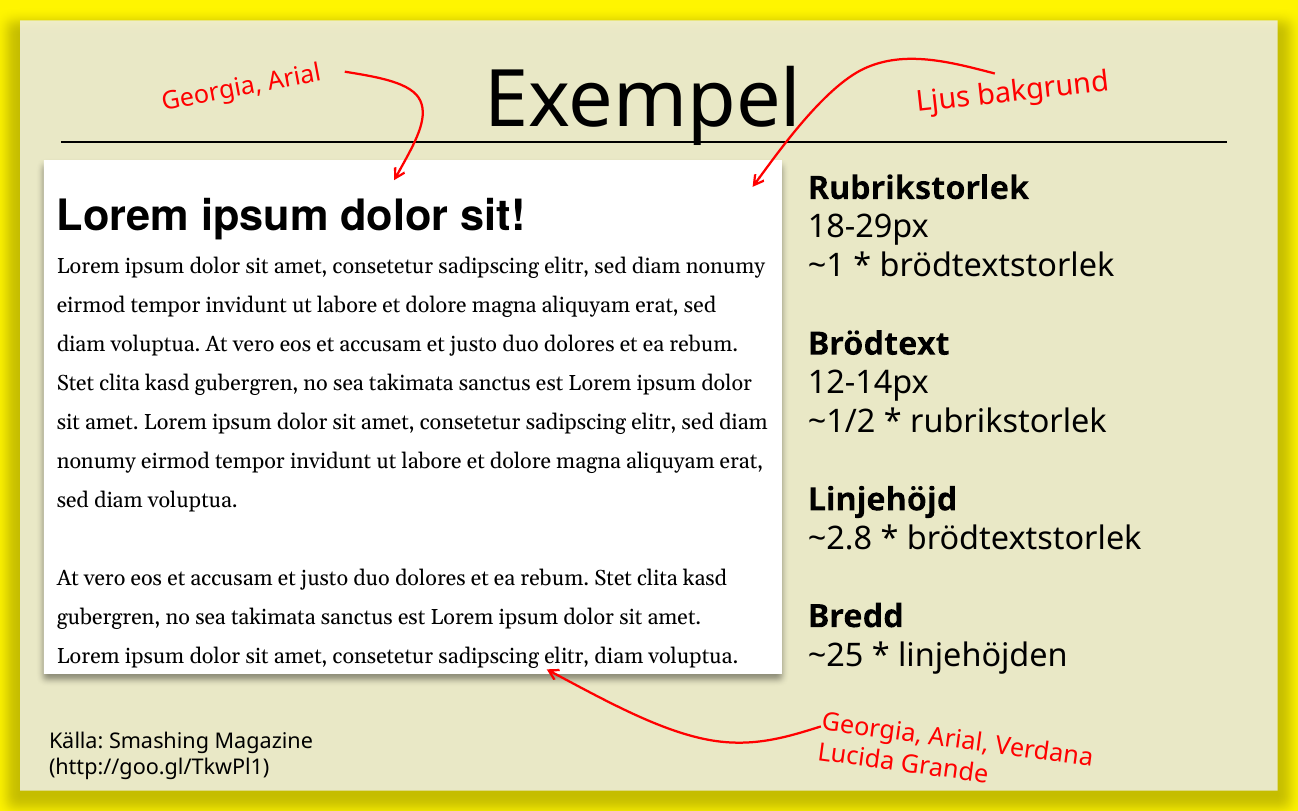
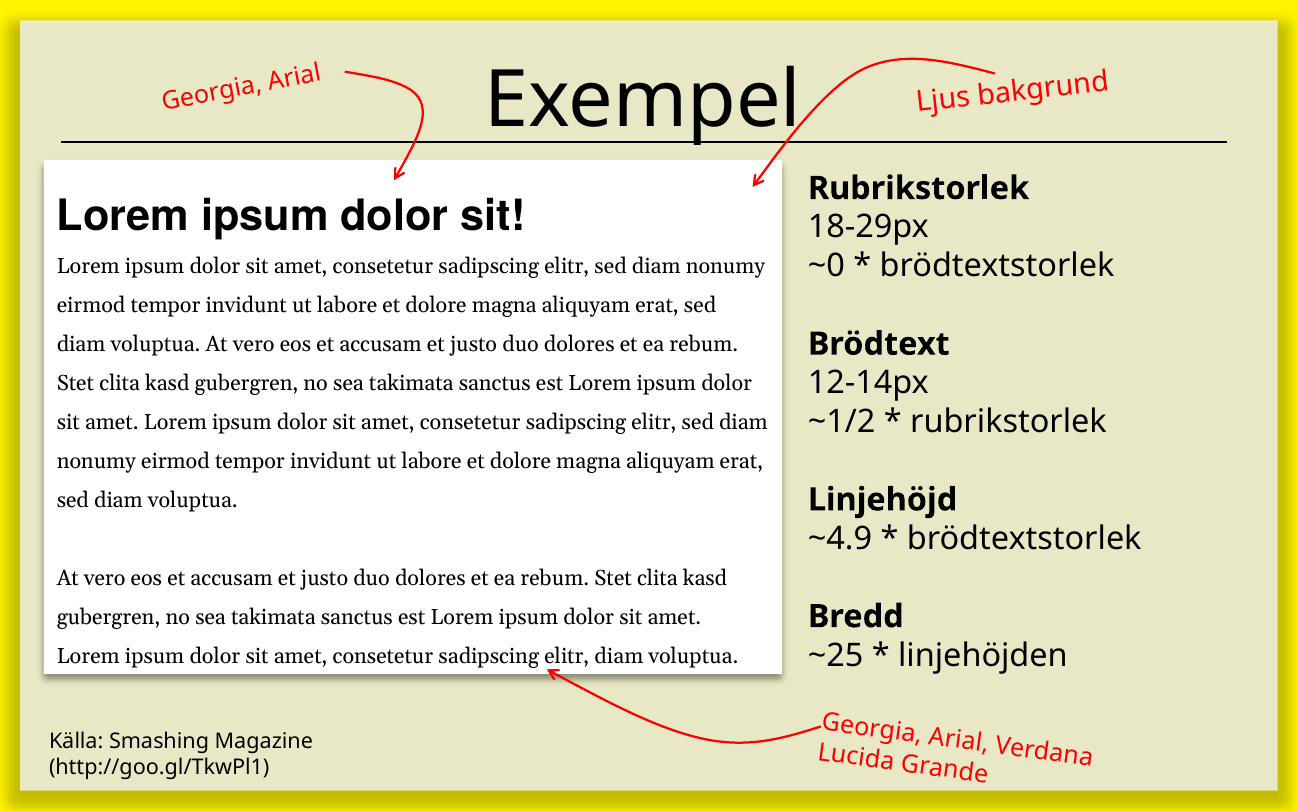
~1: ~1 -> ~0
~2.8: ~2.8 -> ~4.9
